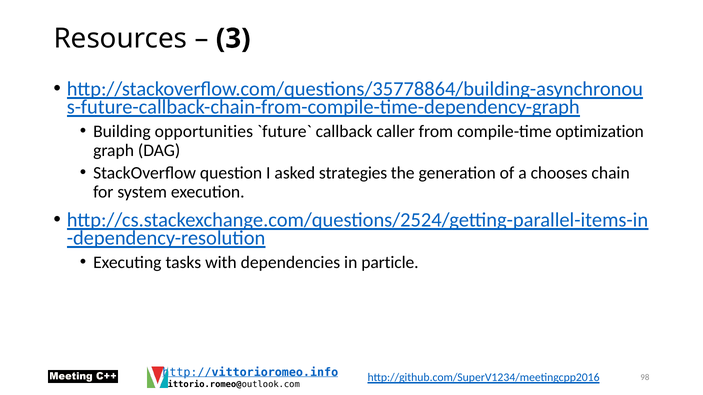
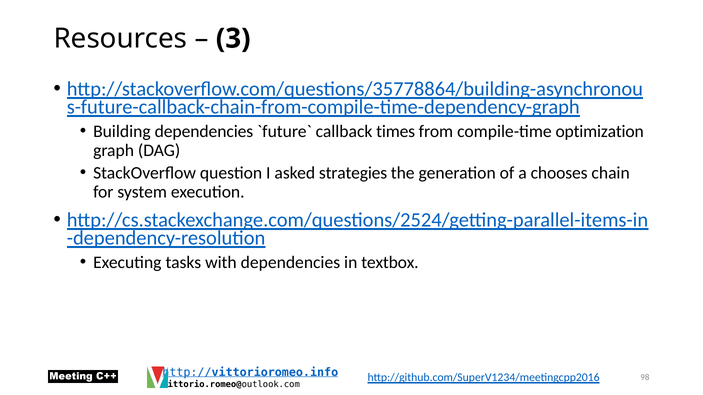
Building opportunities: opportunities -> dependencies
caller: caller -> times
particle: particle -> textbox
